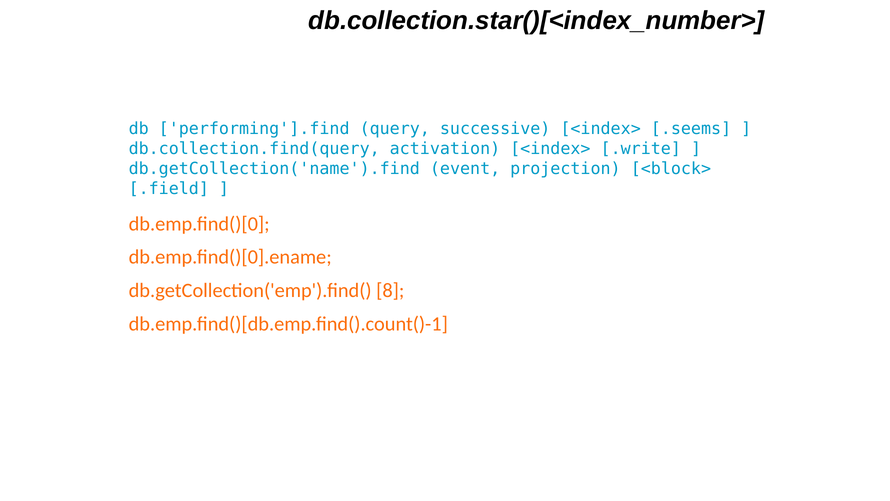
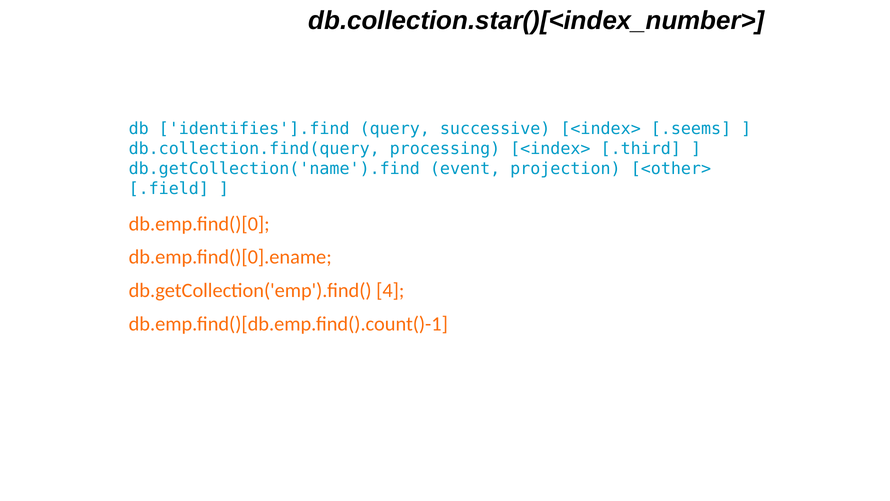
performing'].find: performing'].find -> identifies'].find
activation: activation -> processing
.write: .write -> .third
<block>: <block> -> <other>
8: 8 -> 4
